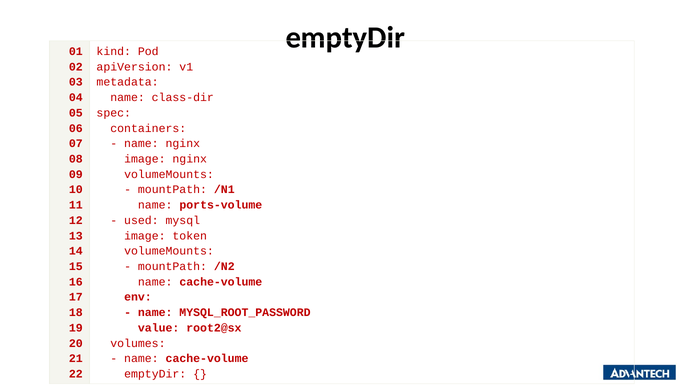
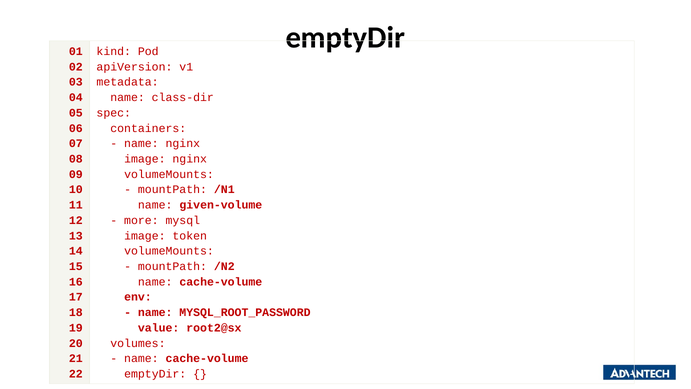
ports-volume: ports-volume -> given-volume
used: used -> more
